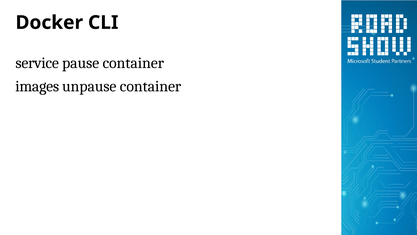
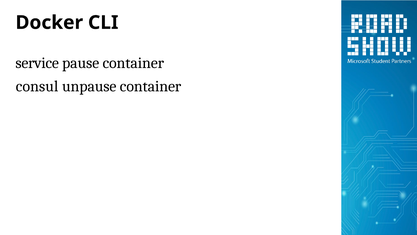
images: images -> consul
